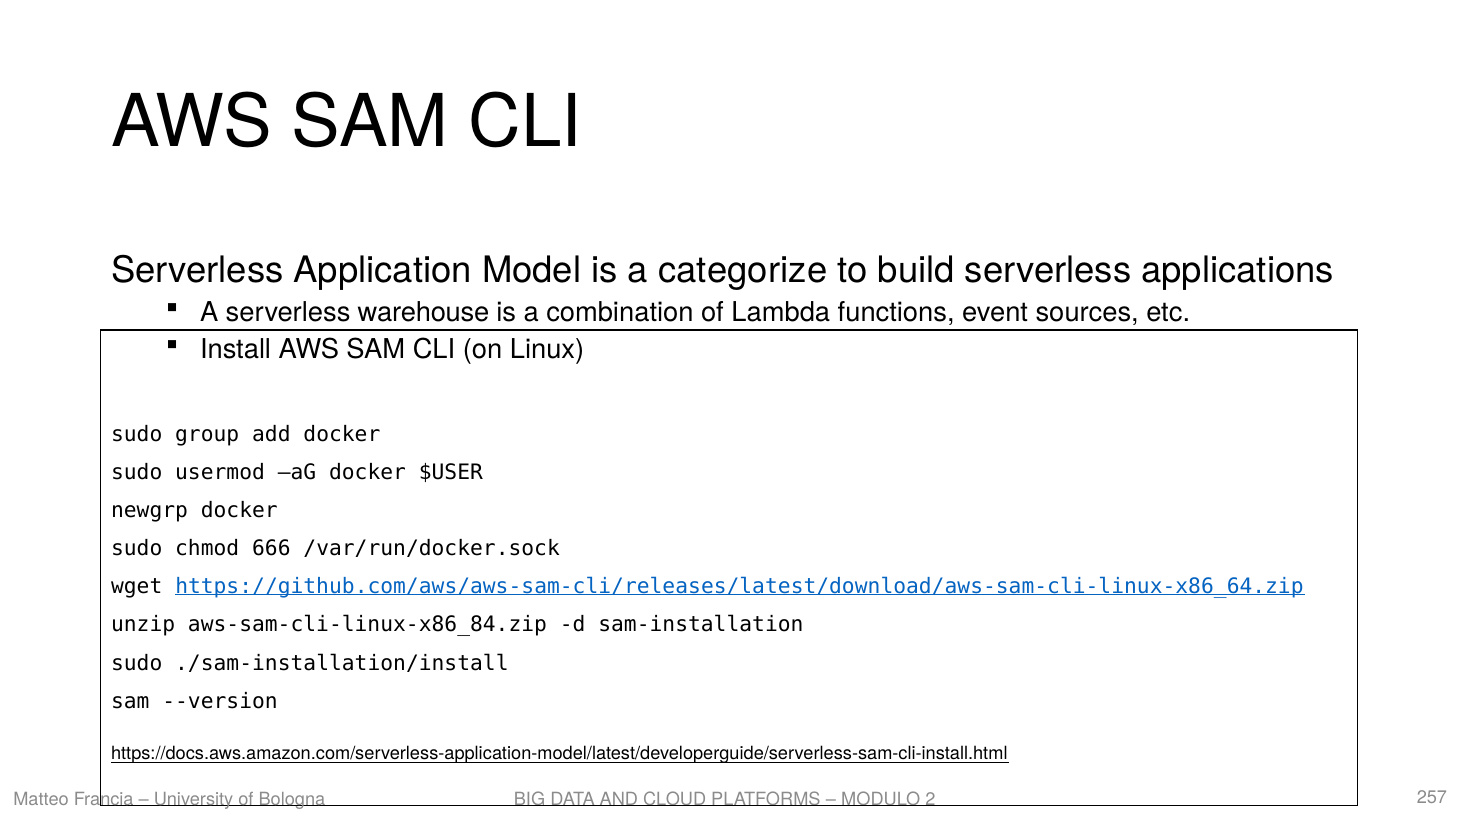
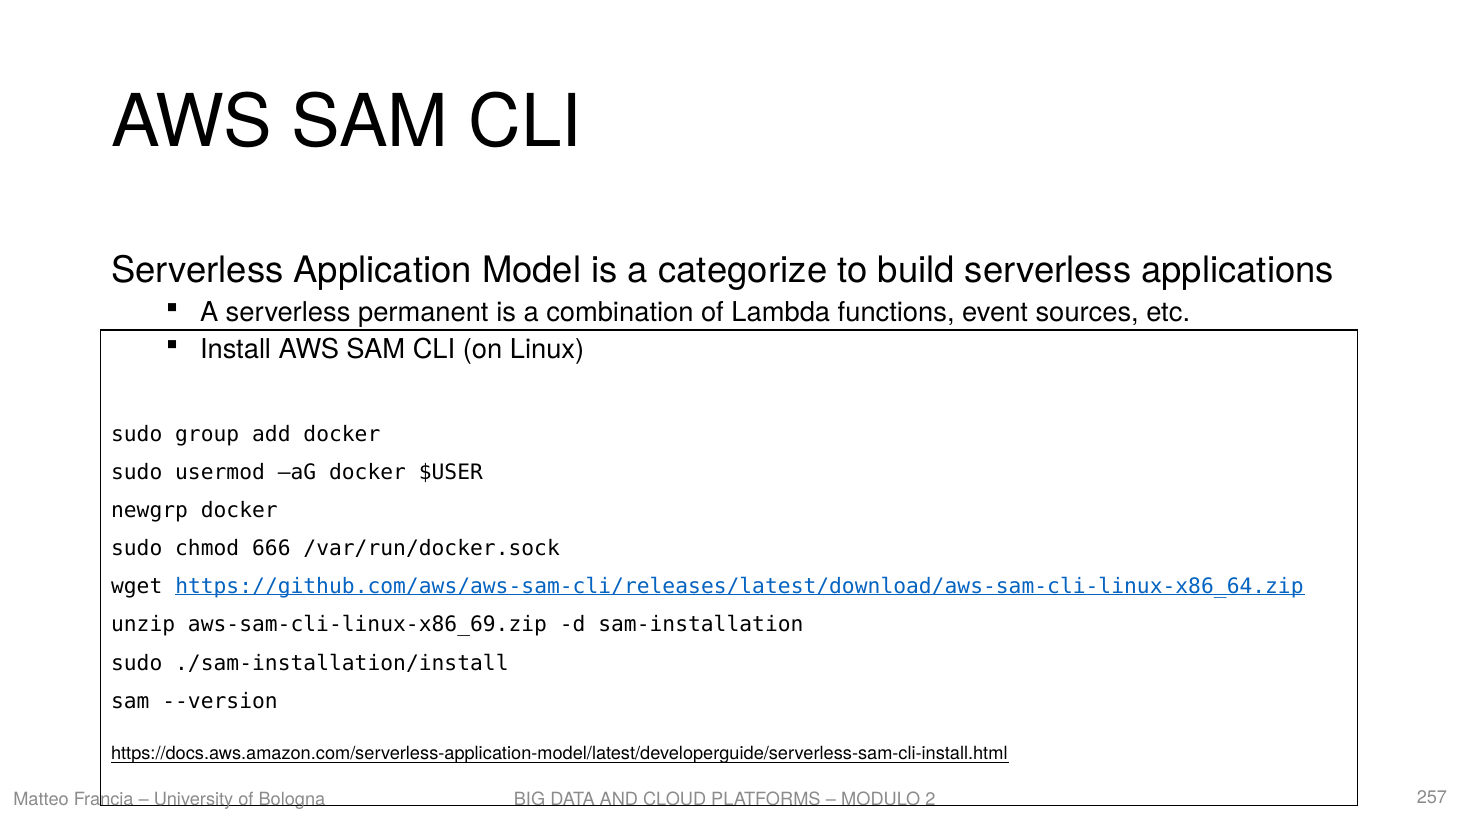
warehouse: warehouse -> permanent
aws-sam-cli-linux-x86_84.zip: aws-sam-cli-linux-x86_84.zip -> aws-sam-cli-linux-x86_69.zip
